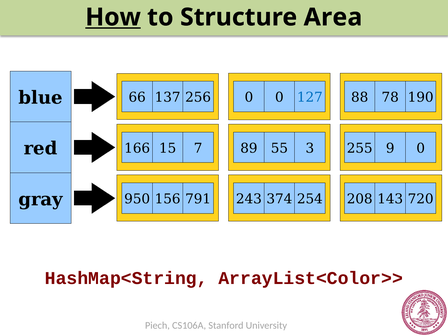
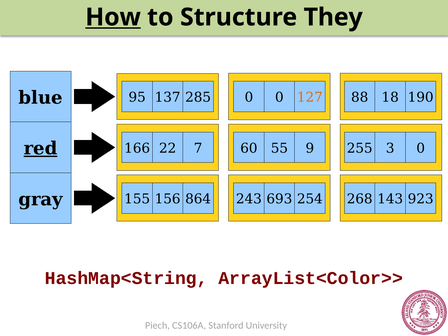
Area: Area -> They
66: 66 -> 95
256: 256 -> 285
127 colour: blue -> orange
78: 78 -> 18
red underline: none -> present
15: 15 -> 22
89: 89 -> 60
3: 3 -> 9
9: 9 -> 3
950: 950 -> 155
791: 791 -> 864
374: 374 -> 693
208: 208 -> 268
720: 720 -> 923
